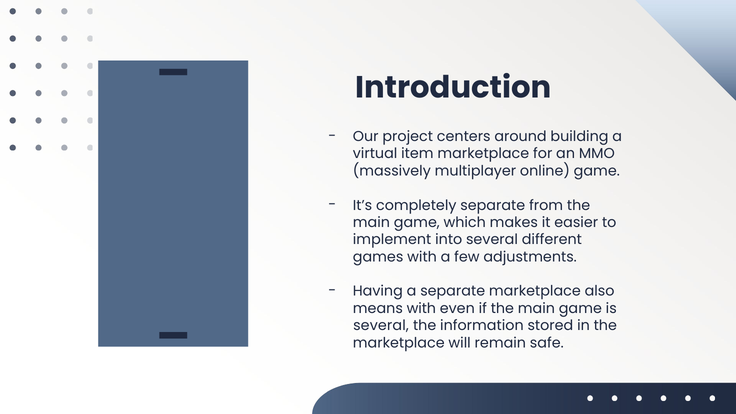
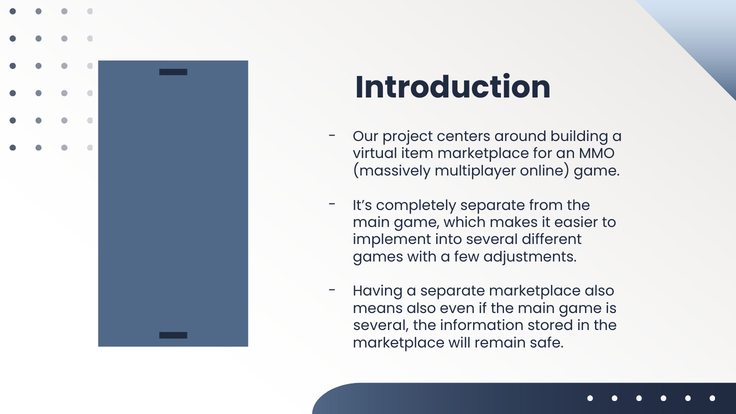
means with: with -> also
